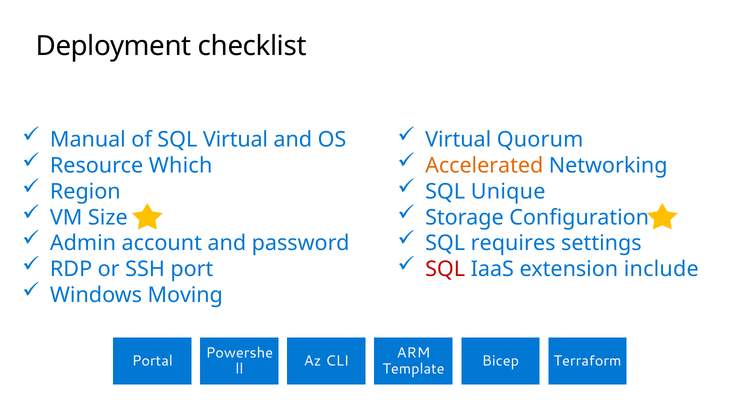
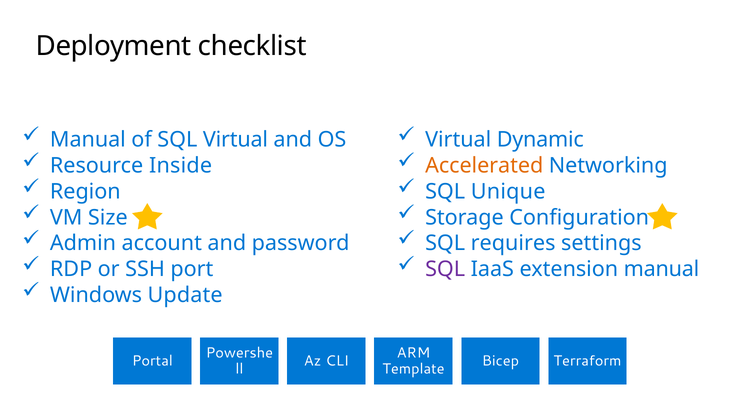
Quorum: Quorum -> Dynamic
Which: Which -> Inside
SQL at (445, 269) colour: red -> purple
extension include: include -> manual
Moving: Moving -> Update
